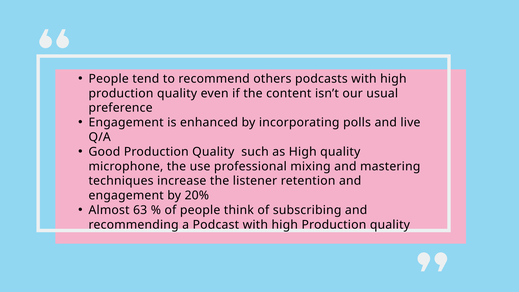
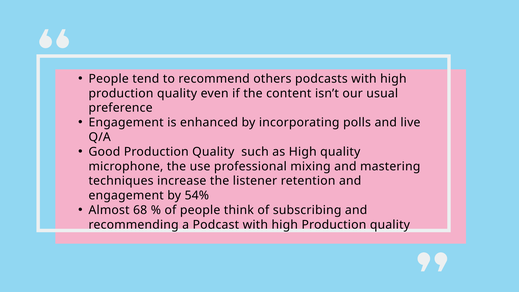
20%: 20% -> 54%
63: 63 -> 68
